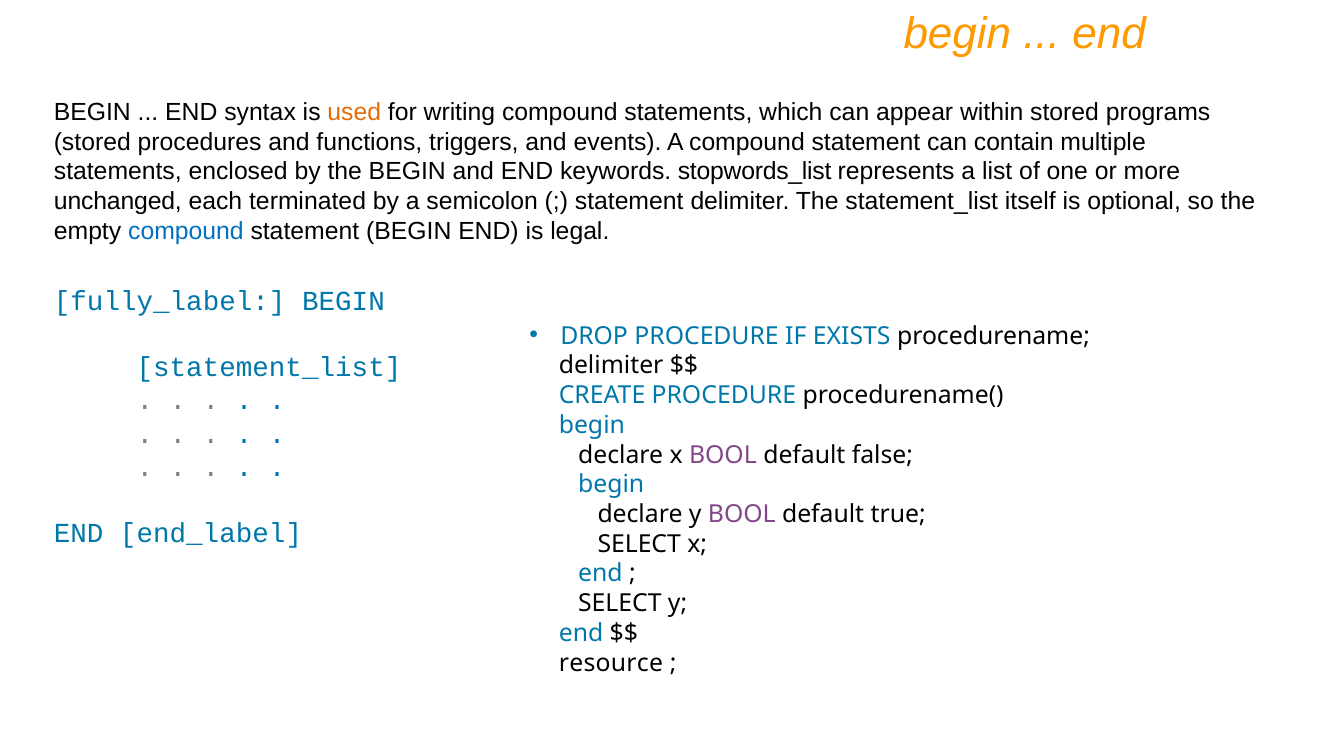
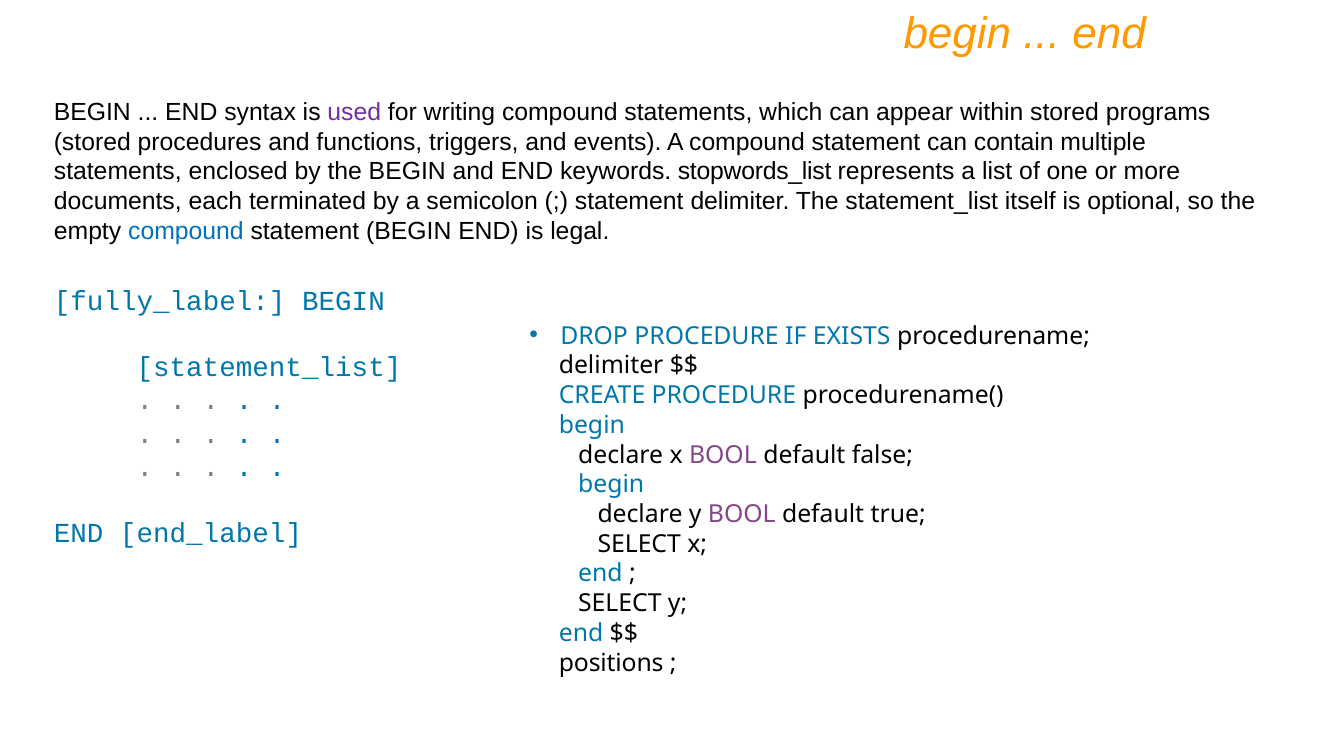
used colour: orange -> purple
unchanged: unchanged -> documents
resource: resource -> positions
